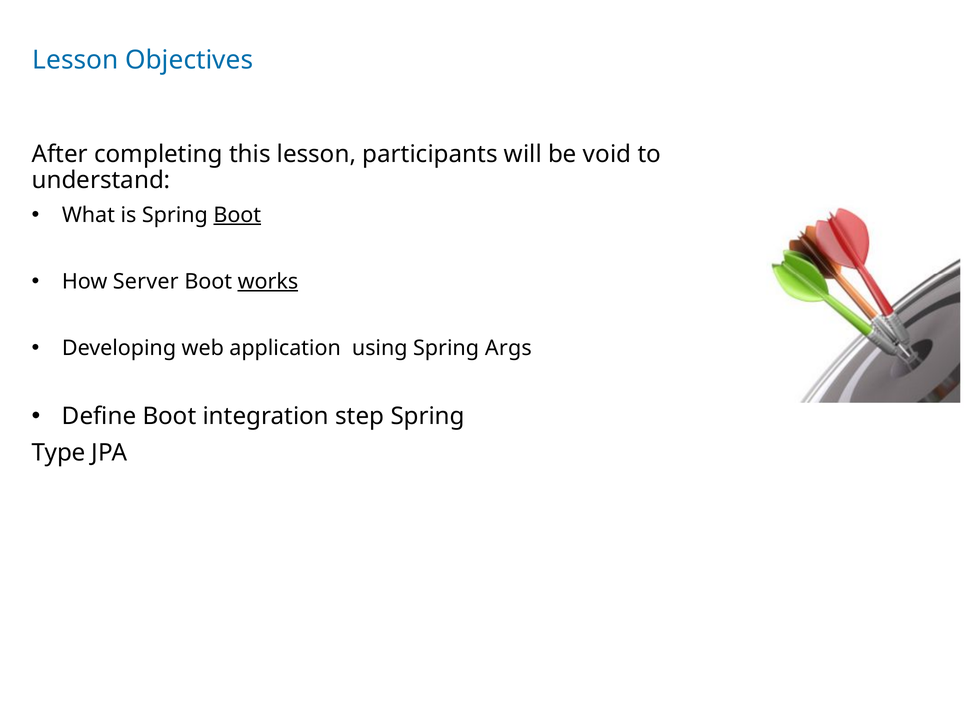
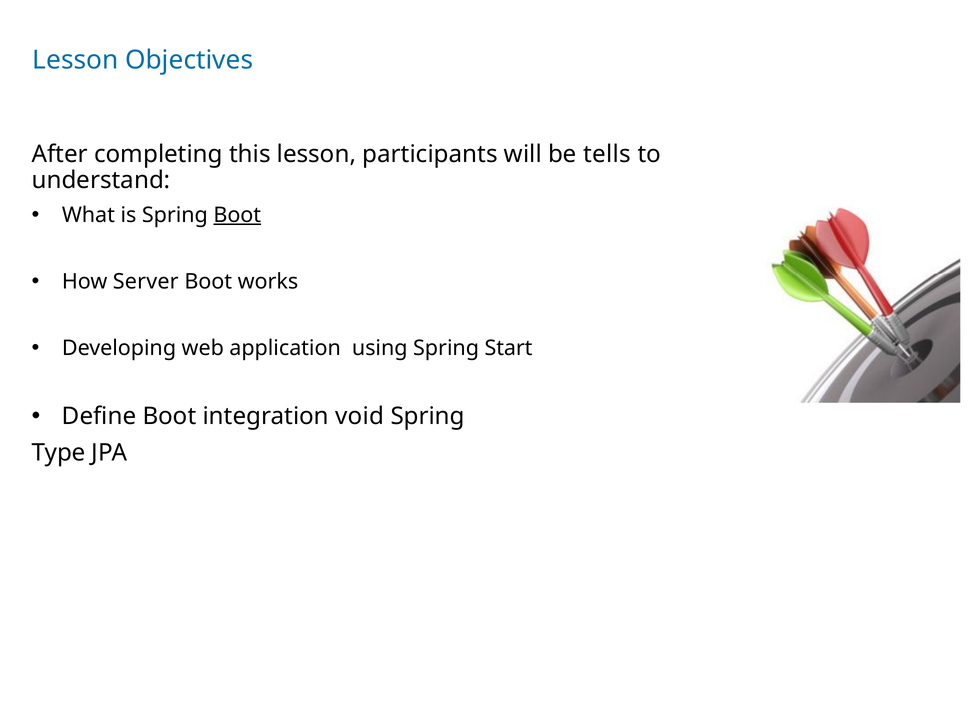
void: void -> tells
works underline: present -> none
Args: Args -> Start
step: step -> void
